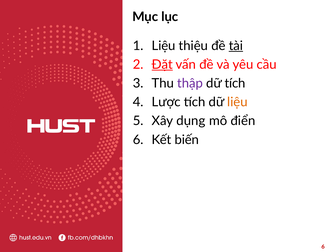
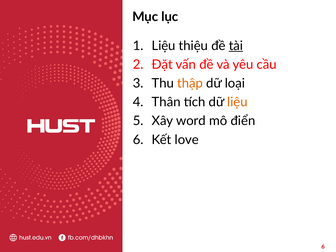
Đặt underline: present -> none
thập colour: purple -> orange
dữ tích: tích -> loại
Lược: Lược -> Thân
dụng: dụng -> word
biến: biến -> love
